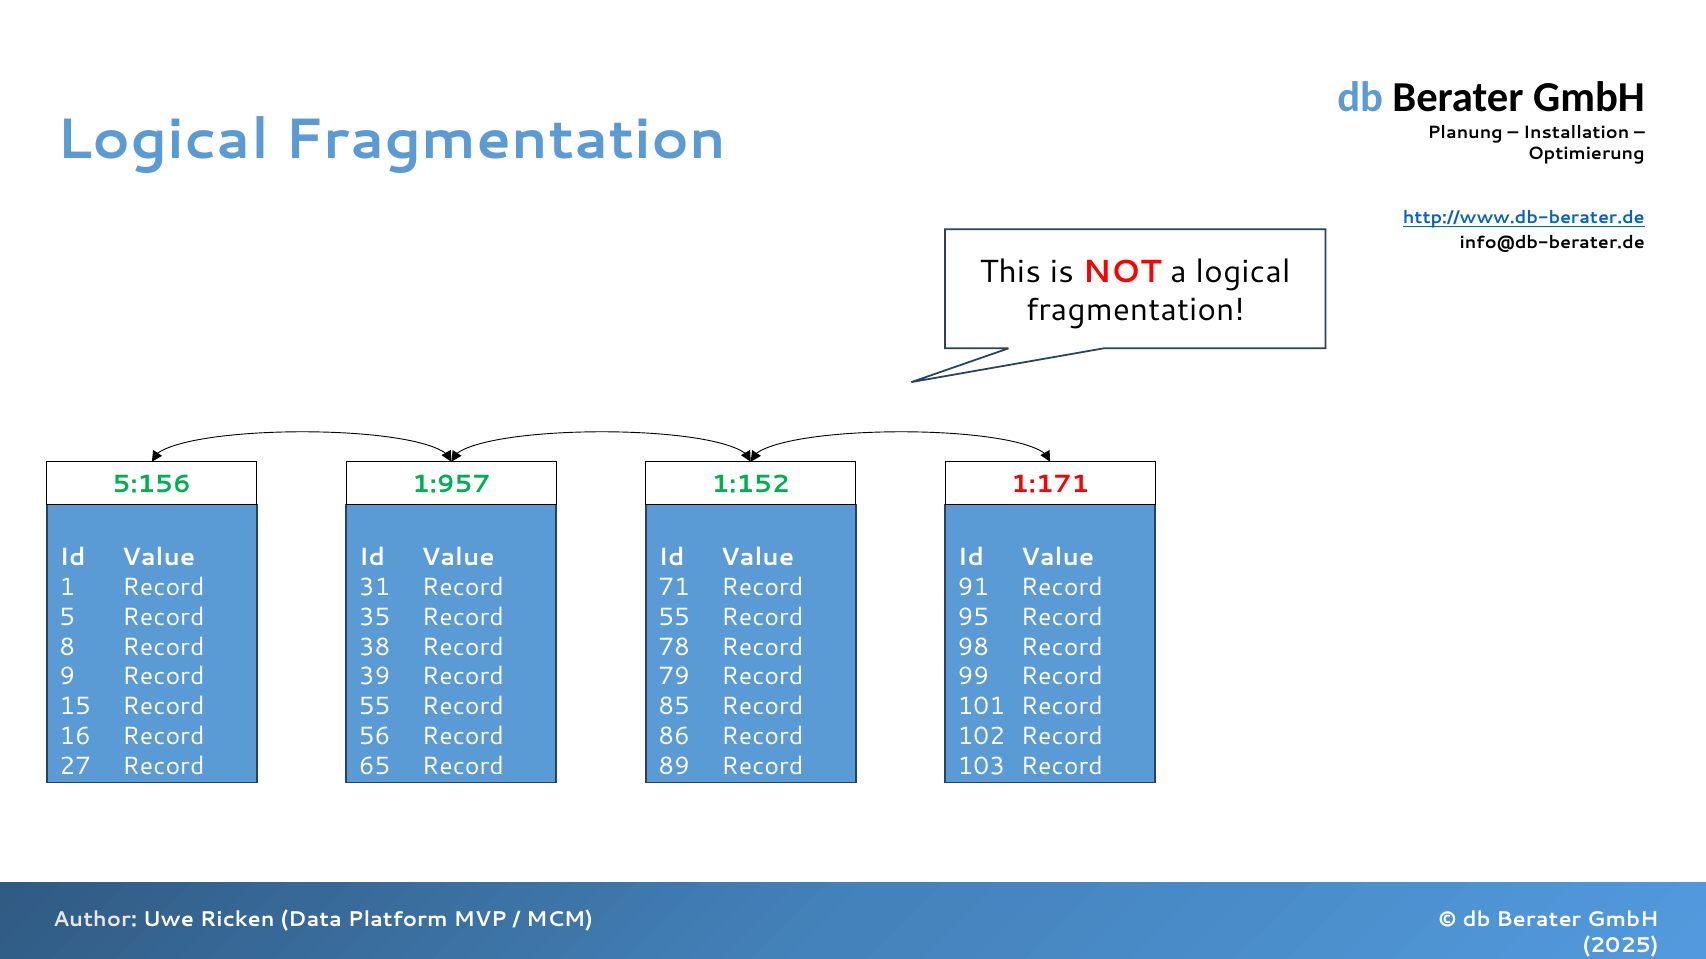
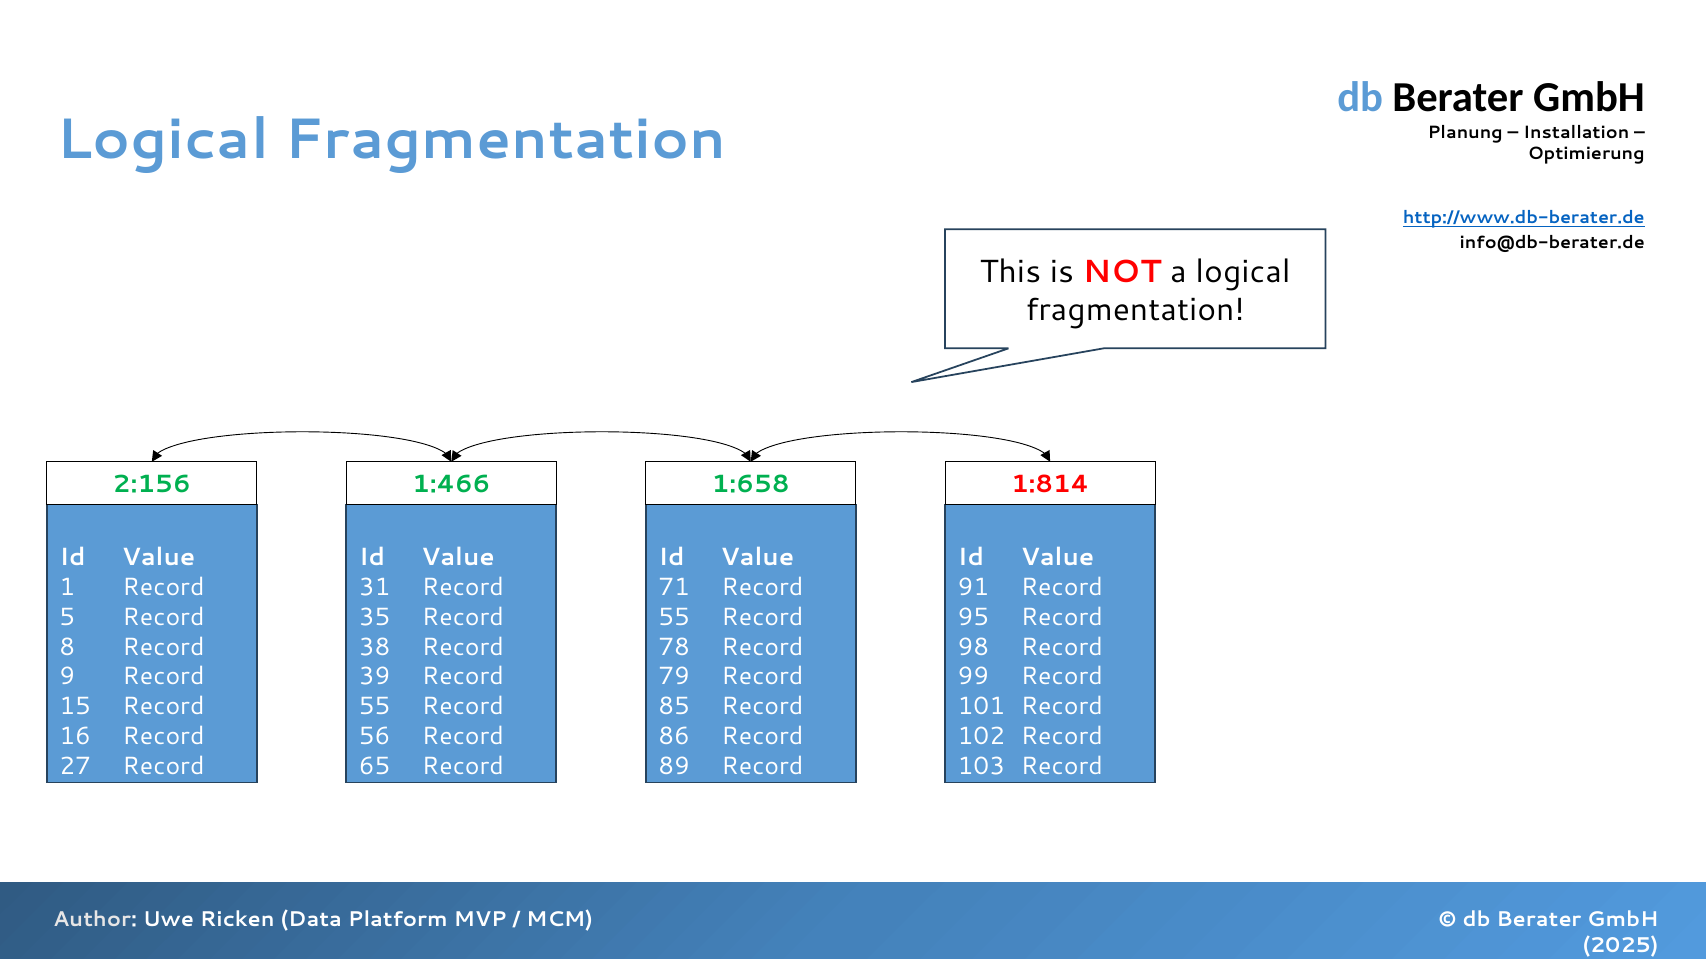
5:156: 5:156 -> 2:156
1:957: 1:957 -> 1:466
1:152: 1:152 -> 1:658
1:171: 1:171 -> 1:814
